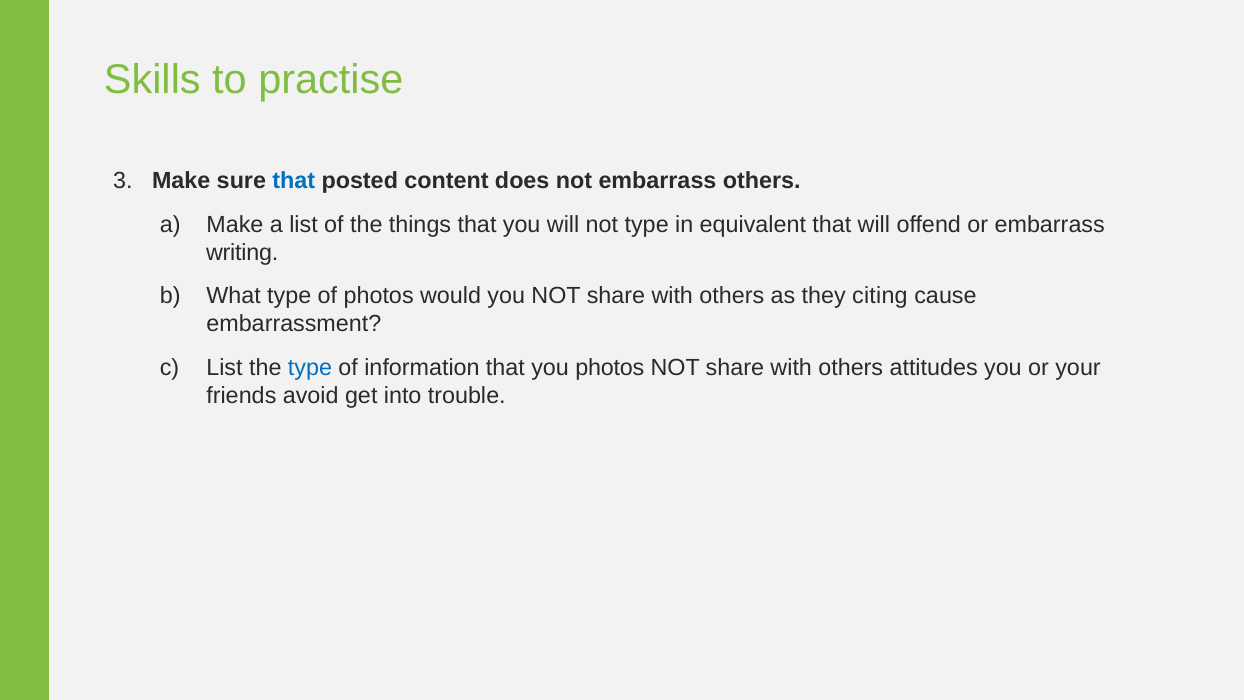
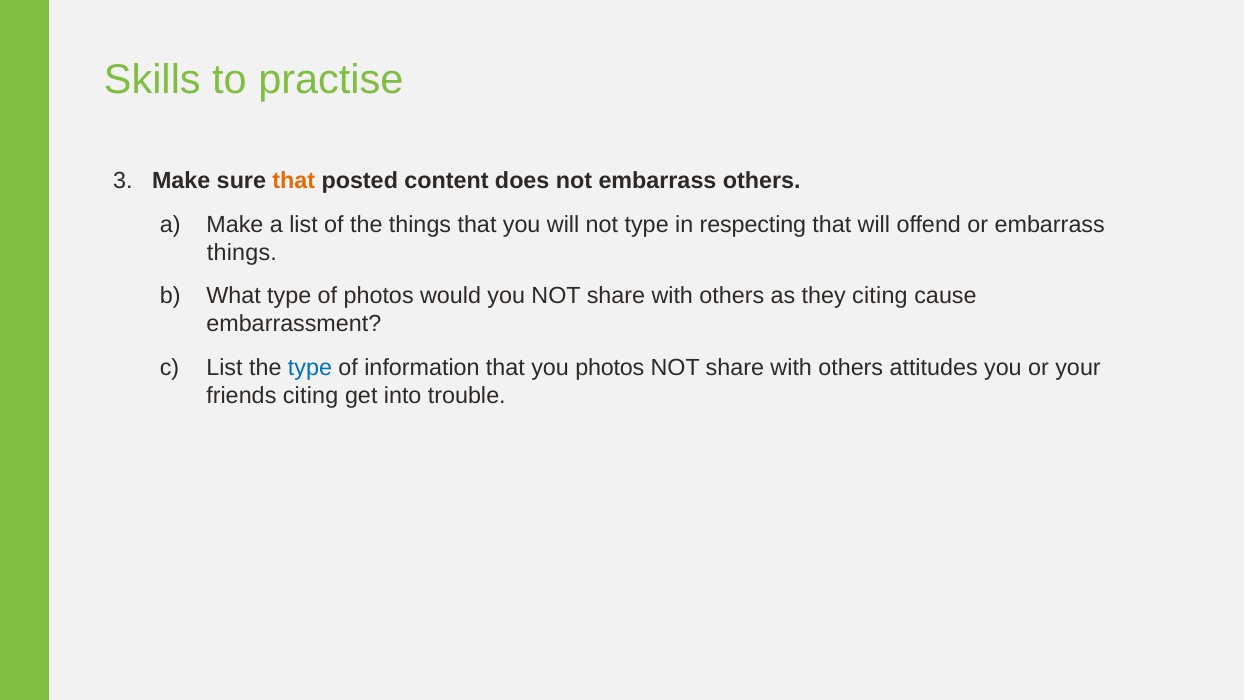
that at (294, 181) colour: blue -> orange
equivalent: equivalent -> respecting
writing at (242, 253): writing -> things
friends avoid: avoid -> citing
